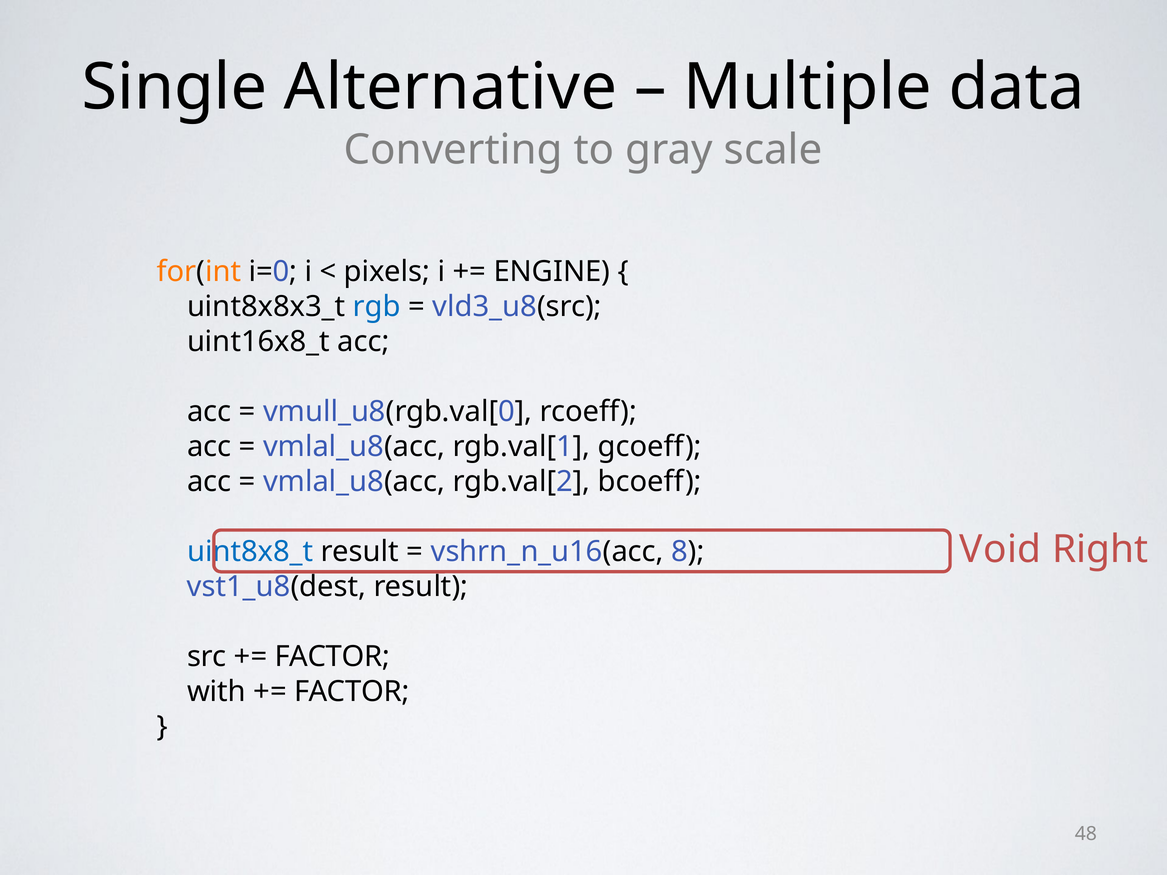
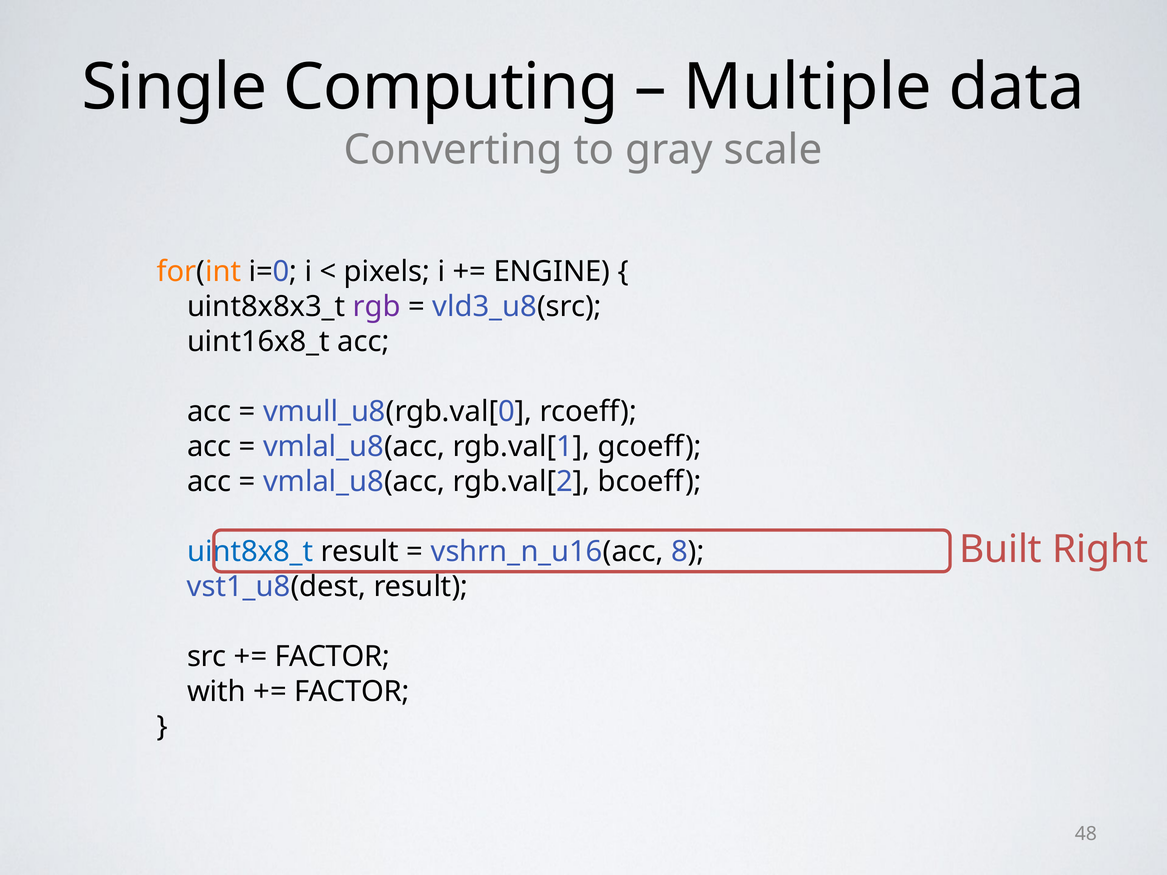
Alternative: Alternative -> Computing
rgb colour: blue -> purple
Void: Void -> Built
